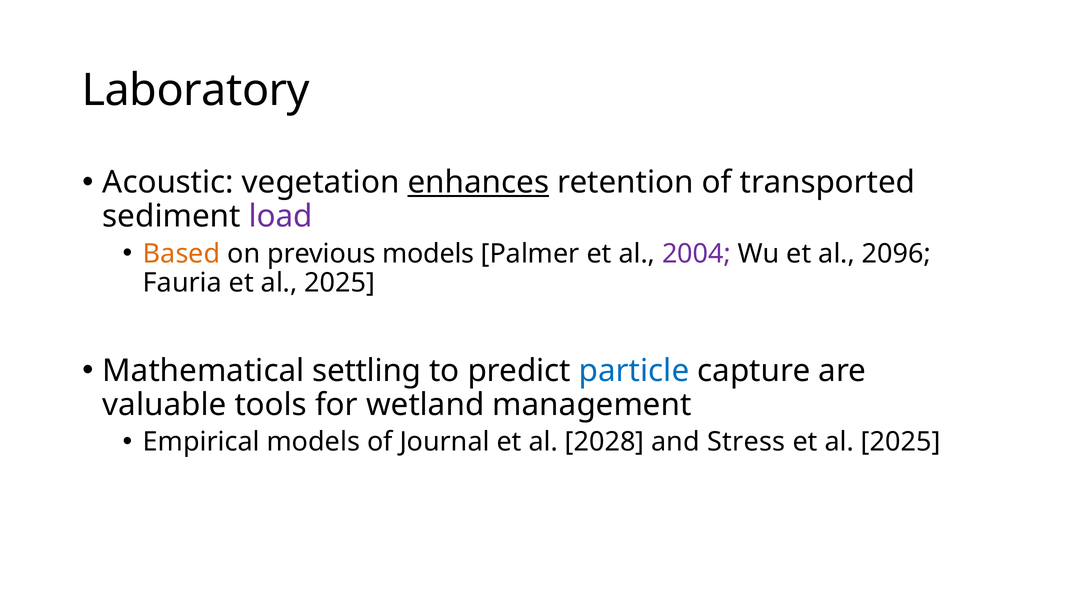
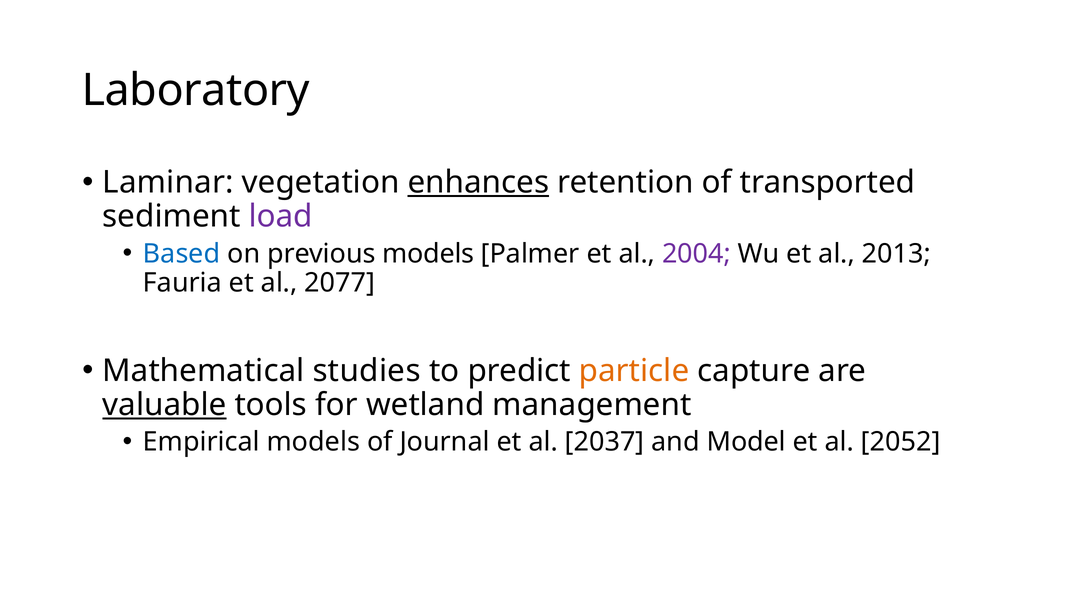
Acoustic: Acoustic -> Laminar
Based colour: orange -> blue
2096: 2096 -> 2013
Fauria et al 2025: 2025 -> 2077
settling: settling -> studies
particle colour: blue -> orange
valuable underline: none -> present
2028: 2028 -> 2037
Stress: Stress -> Model
2025 at (901, 442): 2025 -> 2052
